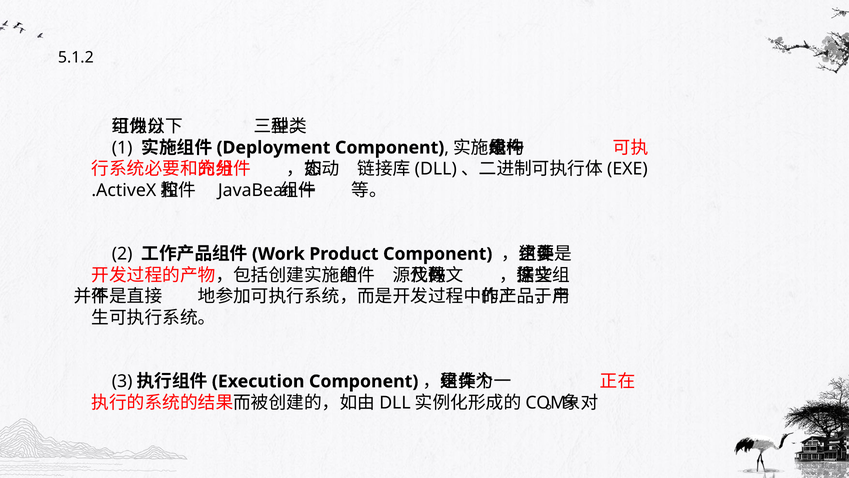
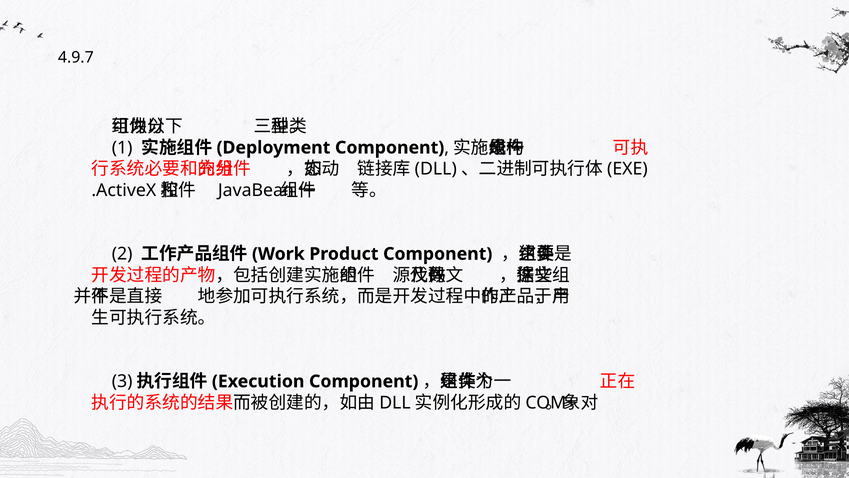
5.1.2: 5.1.2 -> 4.9.7
